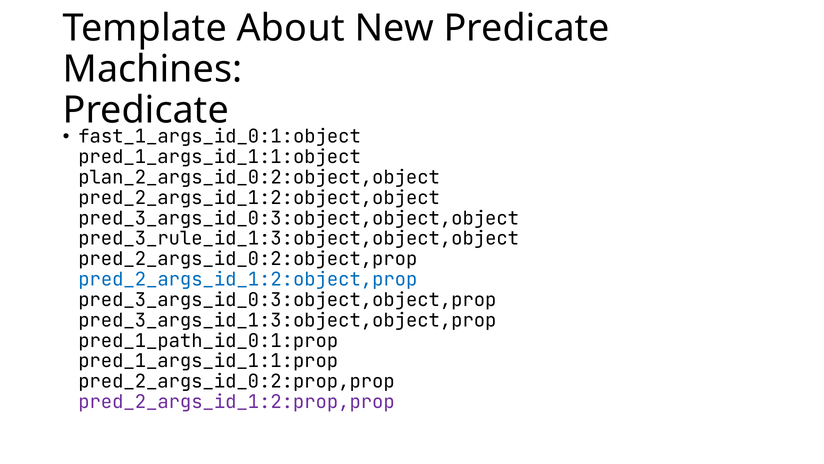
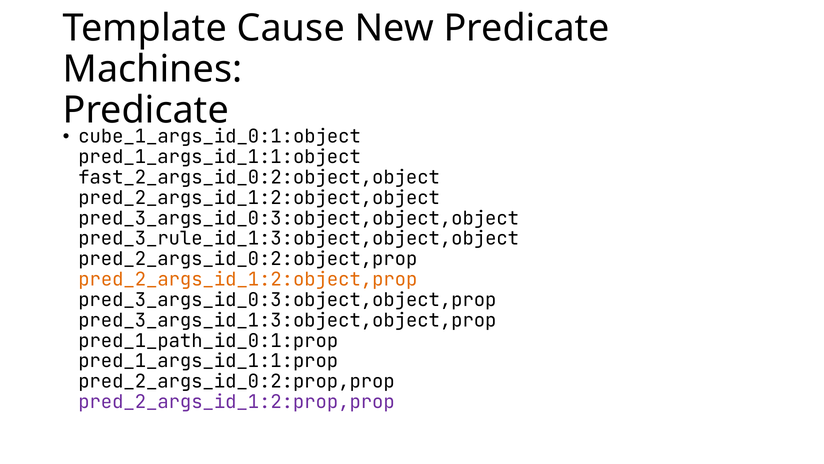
About: About -> Cause
fast_1_args_id_0:1:object: fast_1_args_id_0:1:object -> cube_1_args_id_0:1:object
plan_2_args_id_0:2:object,object: plan_2_args_id_0:2:object,object -> fast_2_args_id_0:2:object,object
pred_2_args_id_1:2:object,prop colour: blue -> orange
